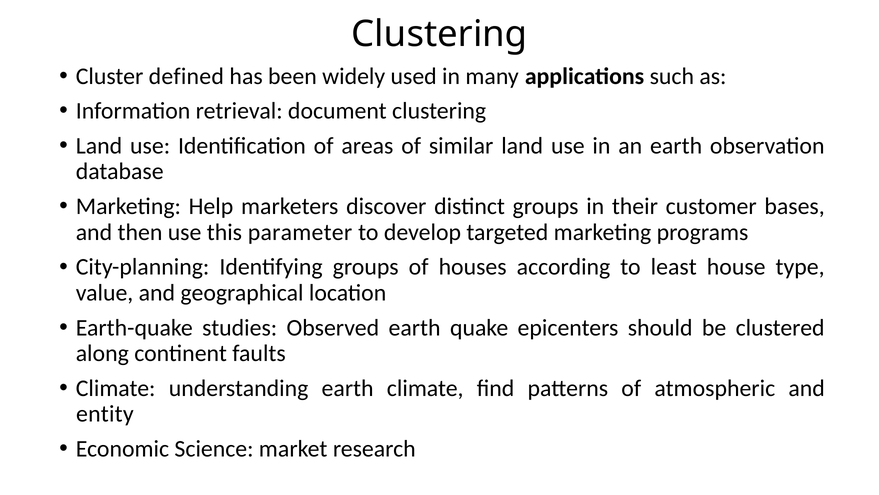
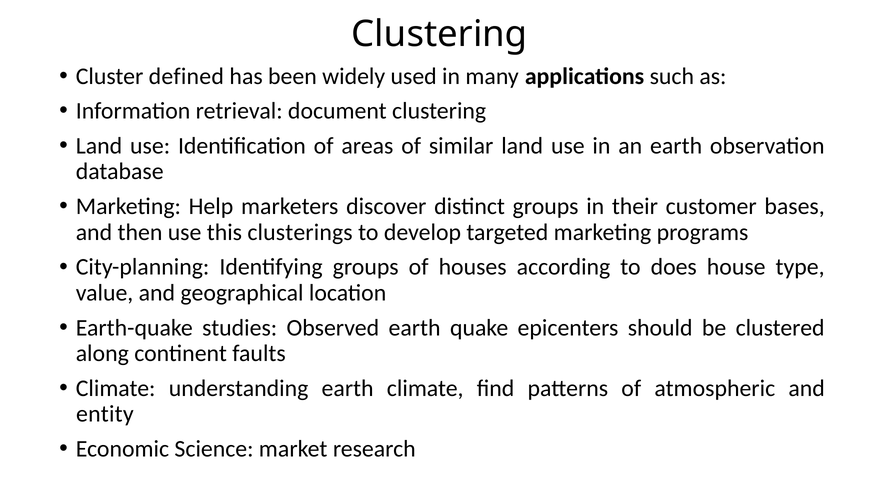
parameter: parameter -> clusterings
least: least -> does
